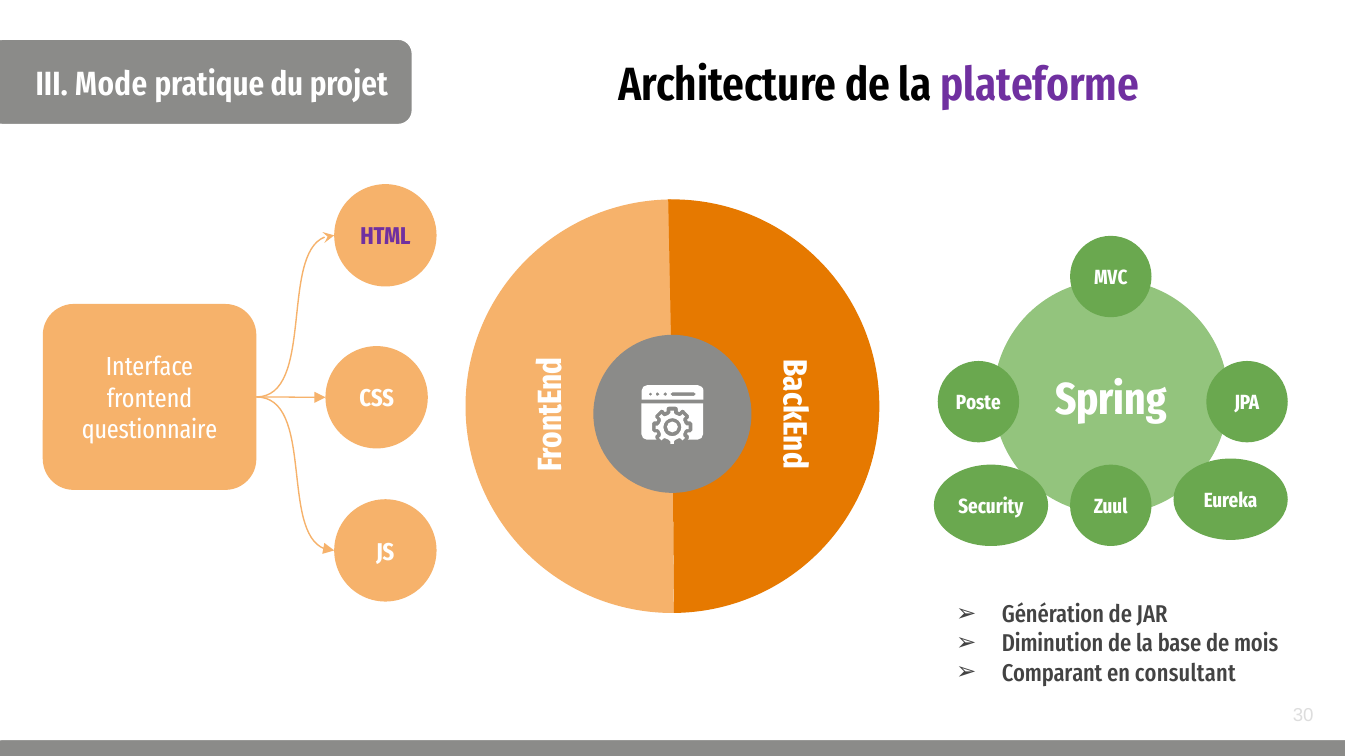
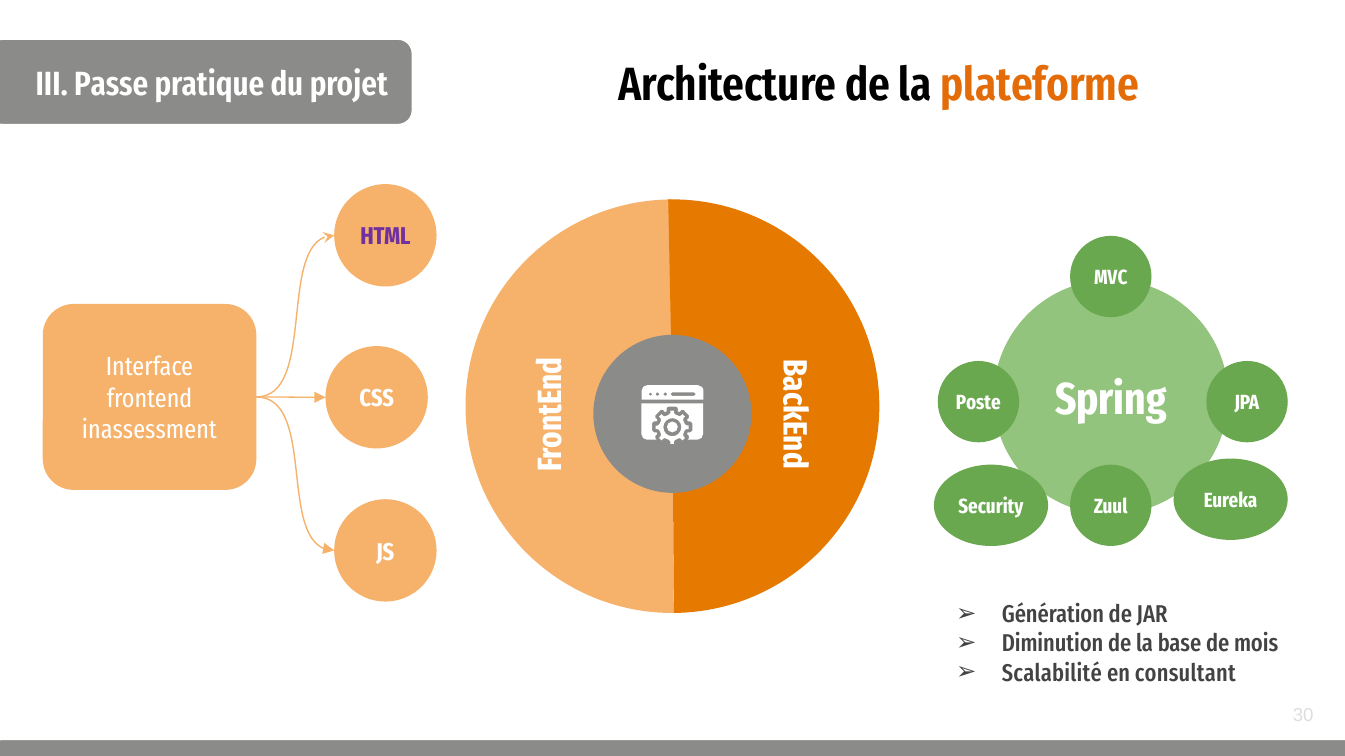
plateforme colour: purple -> orange
Mode: Mode -> Passe
questionnaire: questionnaire -> inassessment
Comparant: Comparant -> Scalabilité
